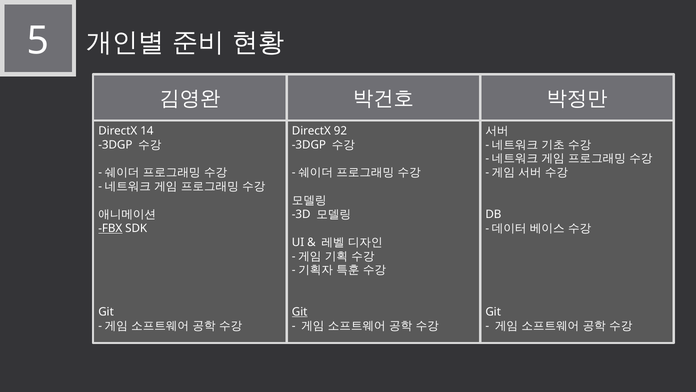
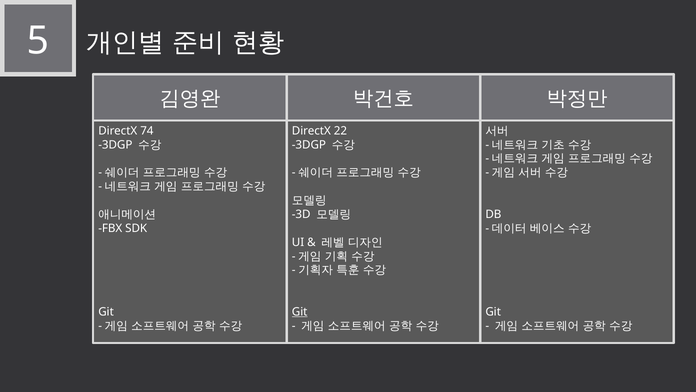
14: 14 -> 74
92: 92 -> 22
FBX underline: present -> none
